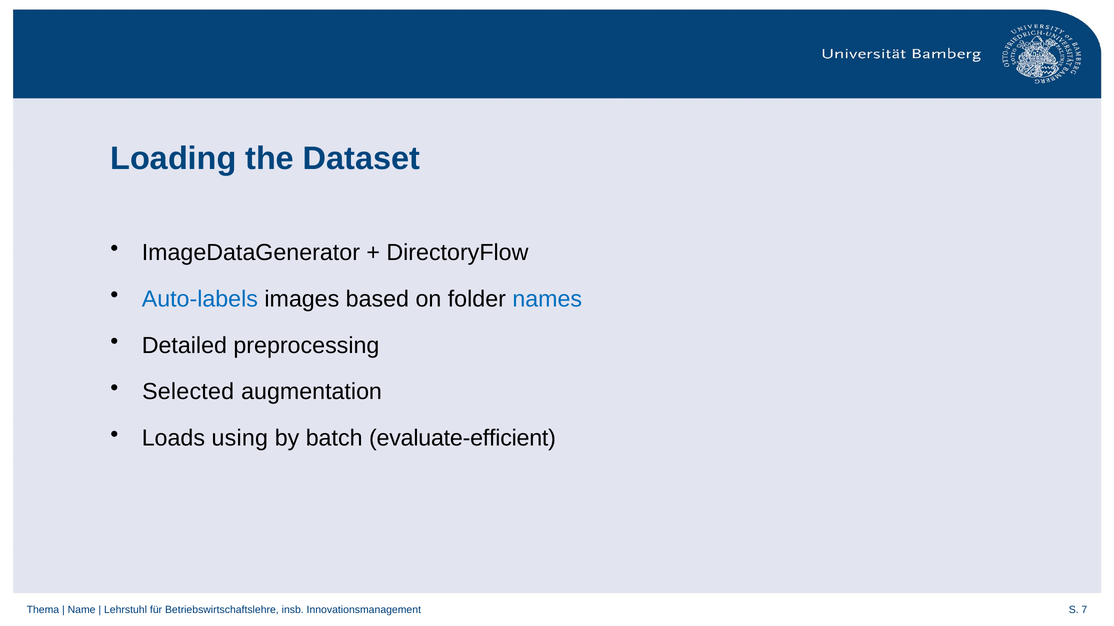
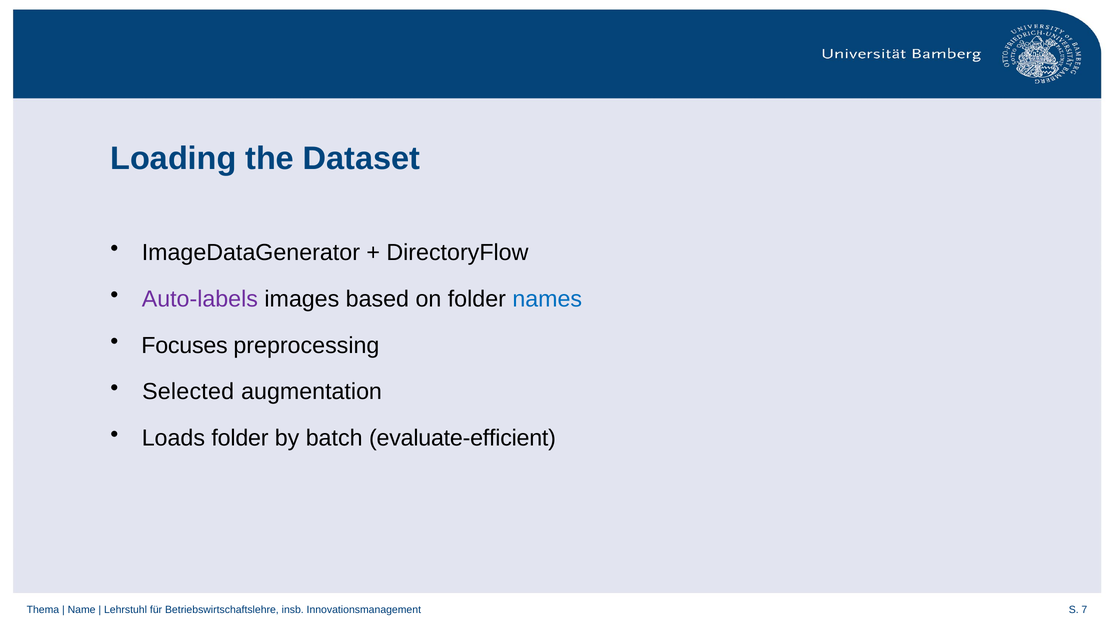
Auto-labels colour: blue -> purple
Detailed: Detailed -> Focuses
Loads using: using -> folder
